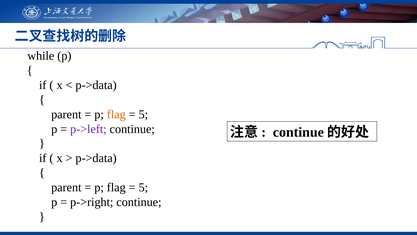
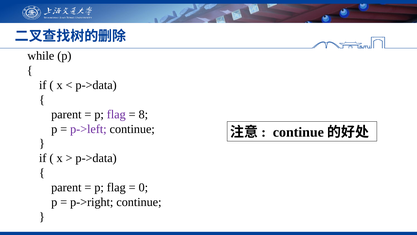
flag at (116, 114) colour: orange -> purple
5 at (143, 114): 5 -> 8
5 at (143, 187): 5 -> 0
